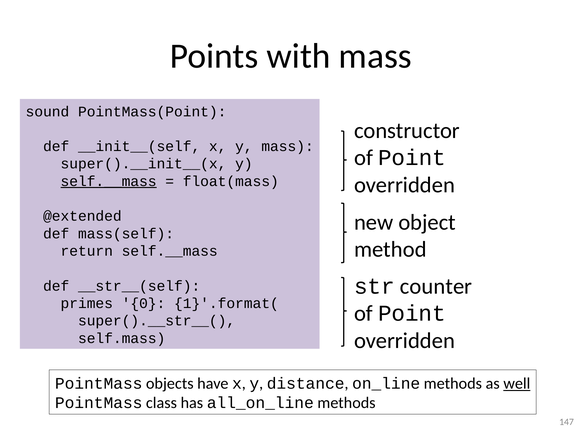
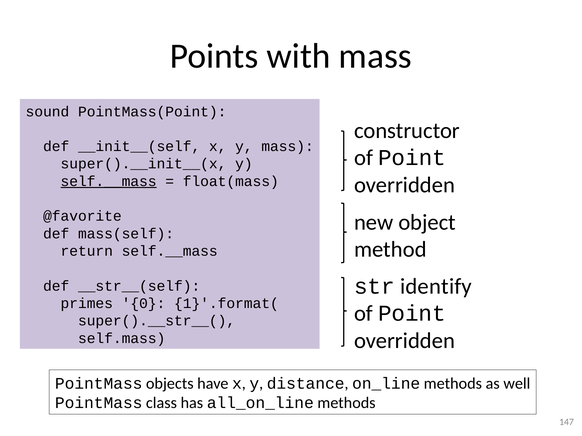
@extended: @extended -> @favorite
counter: counter -> identify
well underline: present -> none
